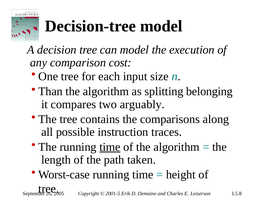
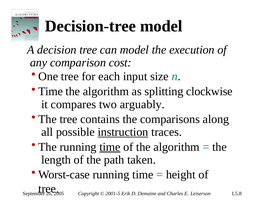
Than at (51, 92): Than -> Time
belonging: belonging -> clockwise
instruction underline: none -> present
